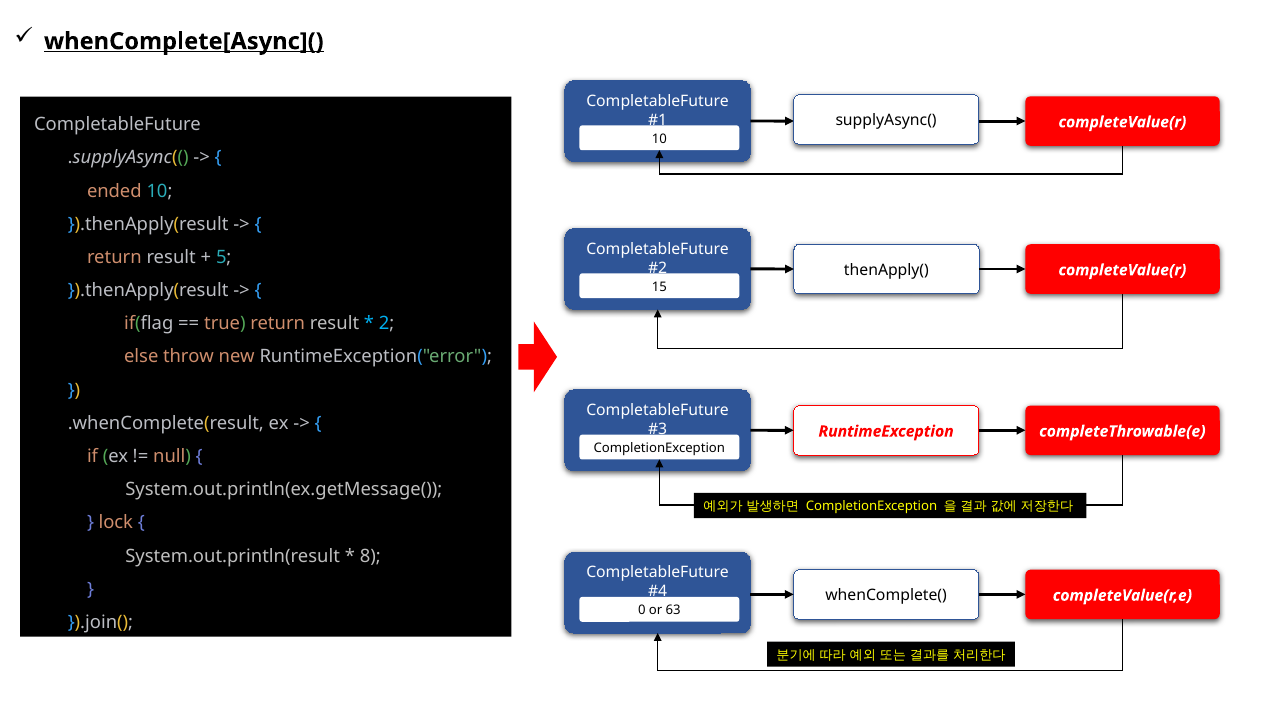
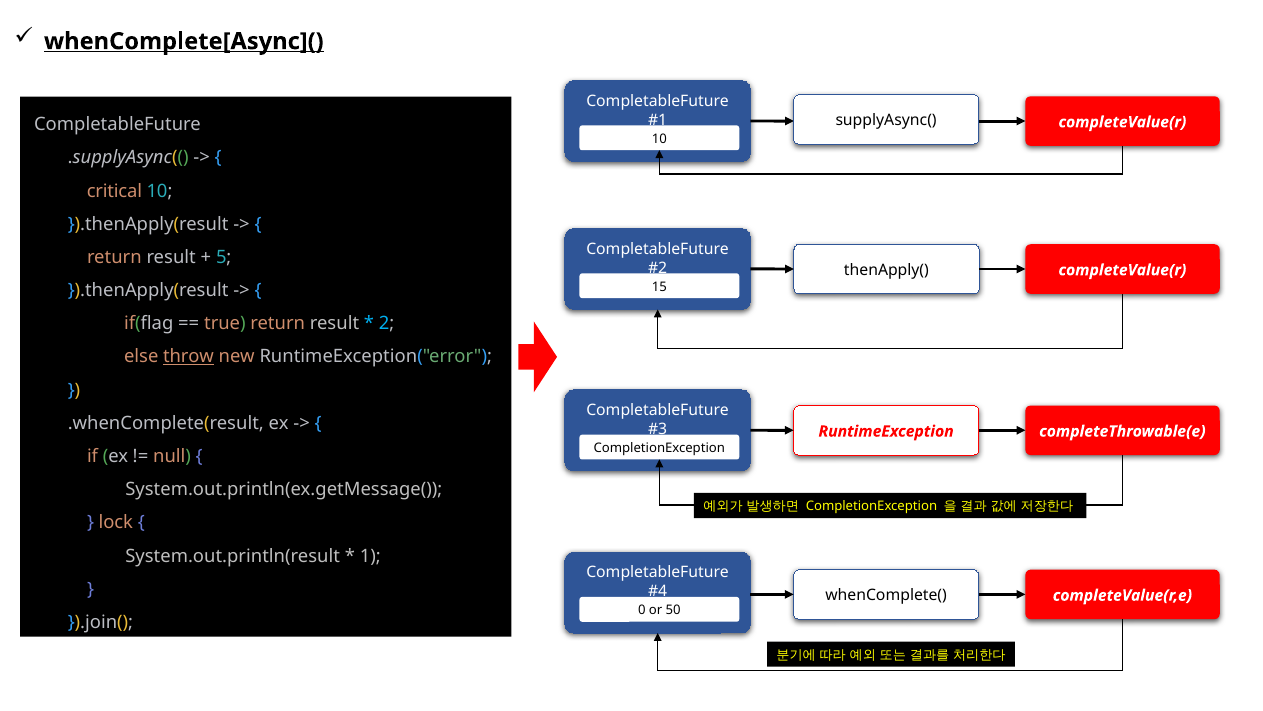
ended: ended -> critical
throw underline: none -> present
8: 8 -> 1
63: 63 -> 50
